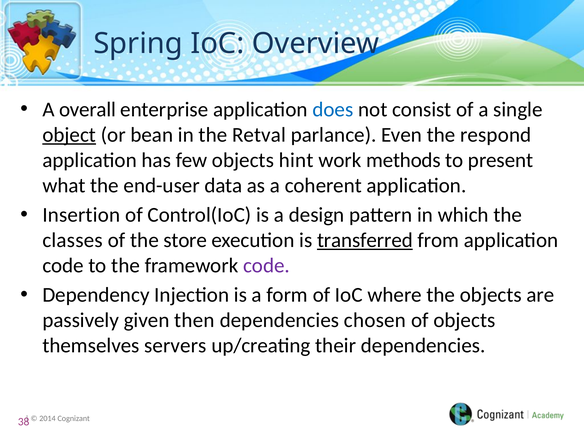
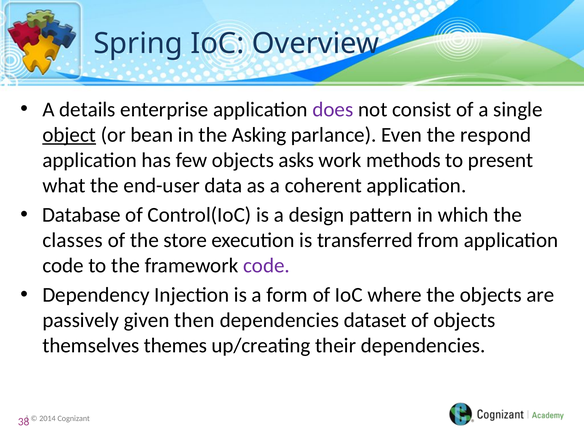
overall: overall -> details
does colour: blue -> purple
Retval: Retval -> Asking
hint: hint -> asks
Insertion: Insertion -> Database
transferred underline: present -> none
chosen: chosen -> dataset
servers: servers -> themes
